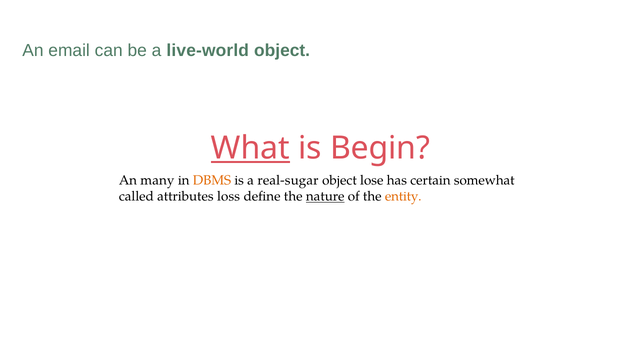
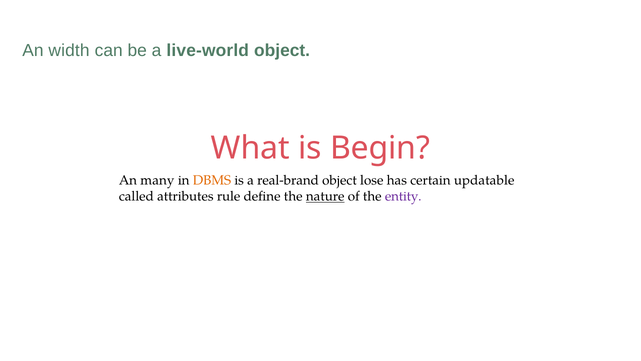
email: email -> width
What underline: present -> none
real-sugar: real-sugar -> real-brand
somewhat: somewhat -> updatable
loss: loss -> rule
entity colour: orange -> purple
